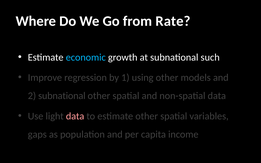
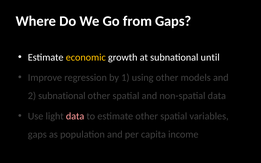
from Rate: Rate -> Gaps
economic colour: light blue -> yellow
such: such -> until
